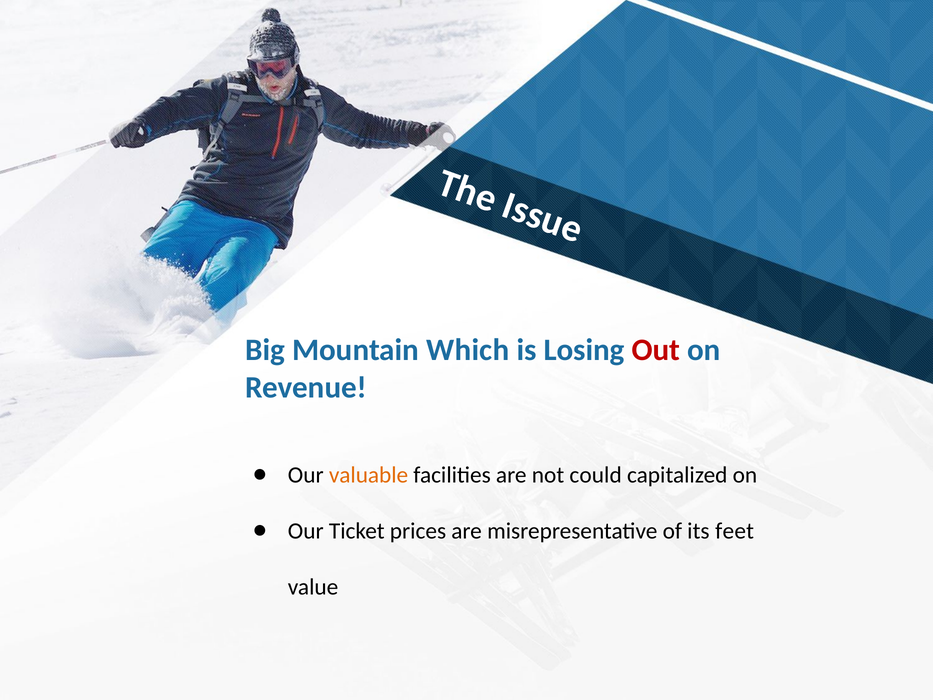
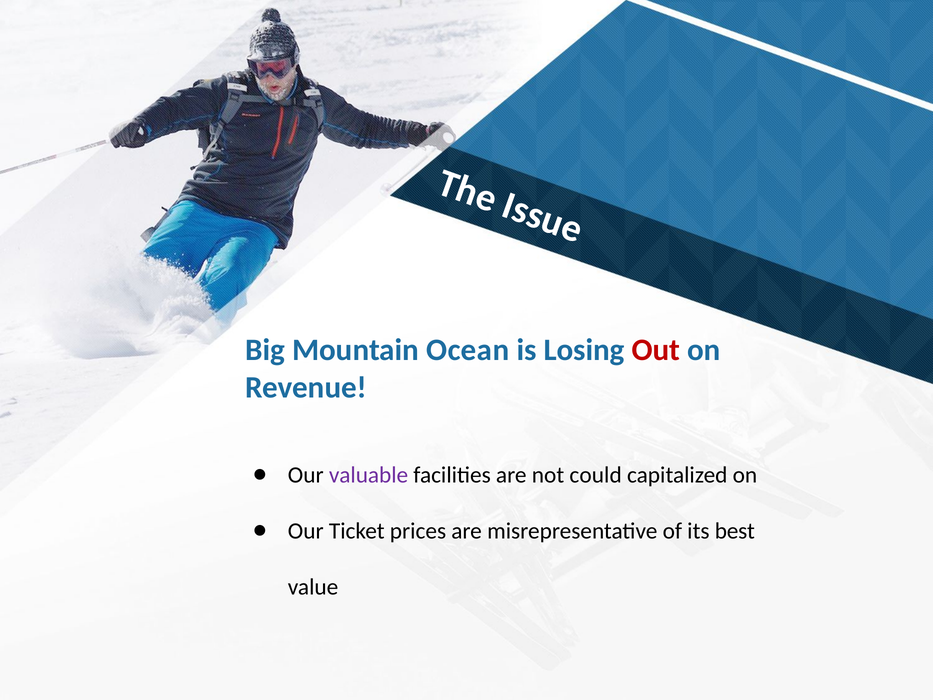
Which: Which -> Ocean
valuable colour: orange -> purple
feet: feet -> best
